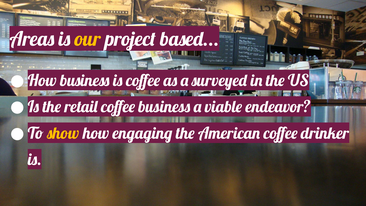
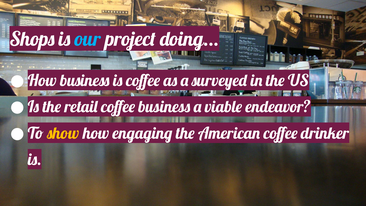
Areas: Areas -> Shops
our colour: yellow -> light blue
based: based -> doing
